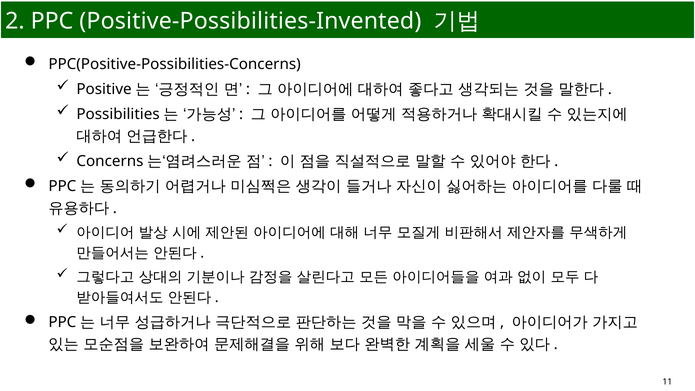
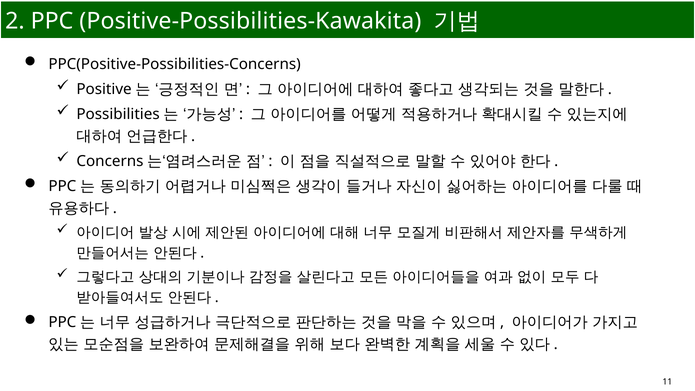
Positive-Possibilities-Invented: Positive-Possibilities-Invented -> Positive-Possibilities-Kawakita
